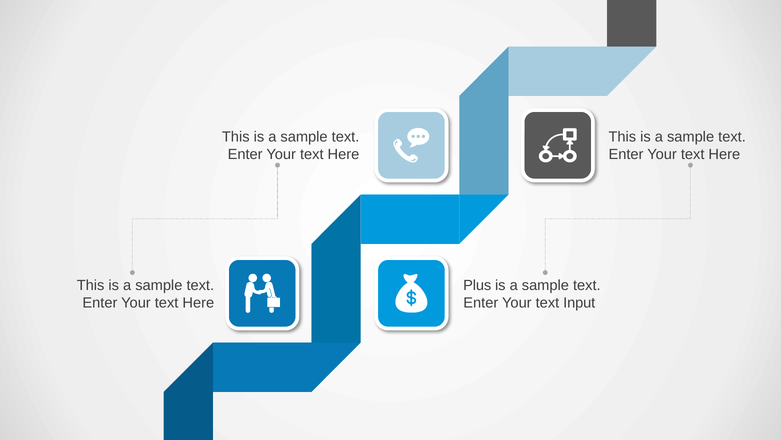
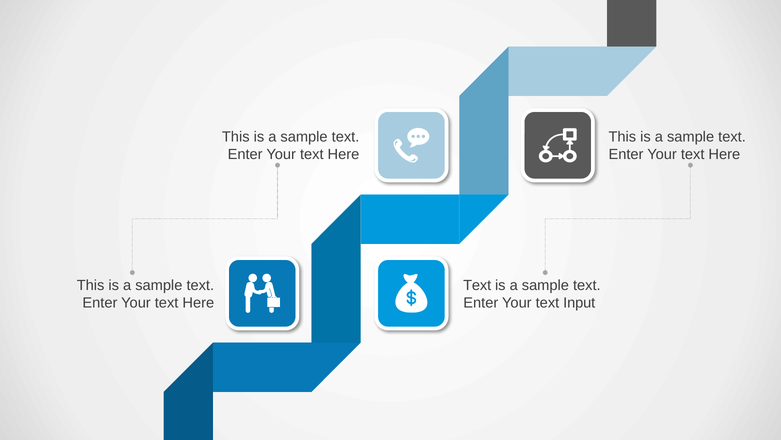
Plus at (477, 285): Plus -> Text
